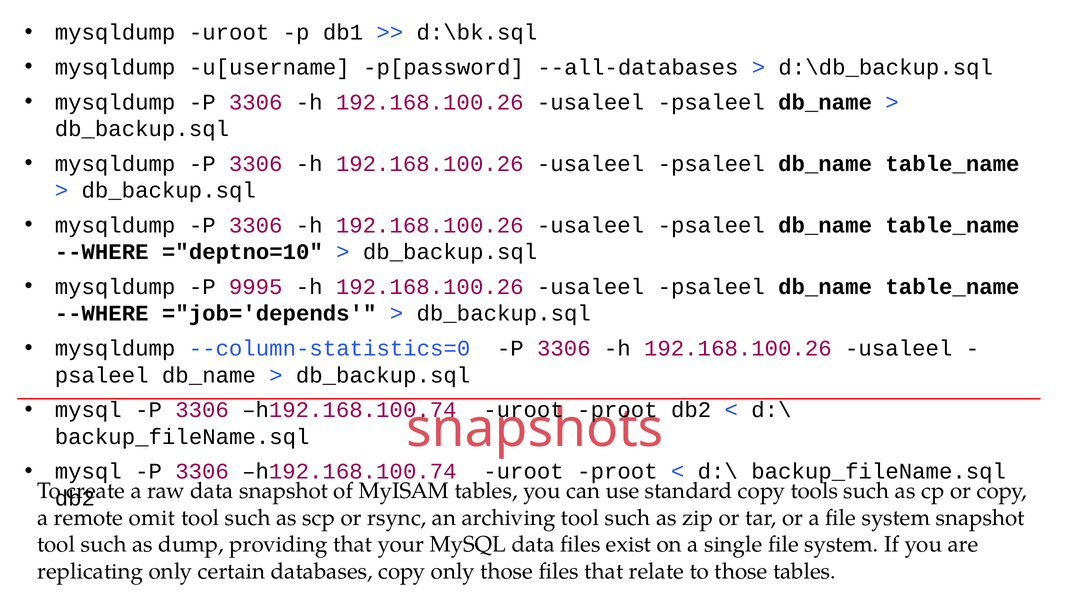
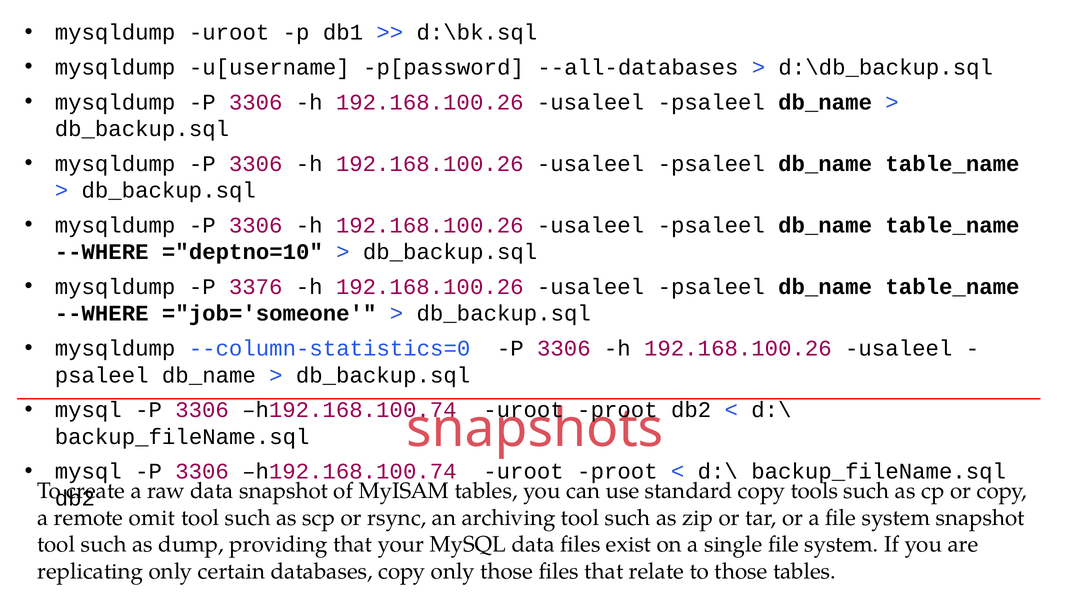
9995: 9995 -> 3376
="job='depends: ="job='depends -> ="job='someone
